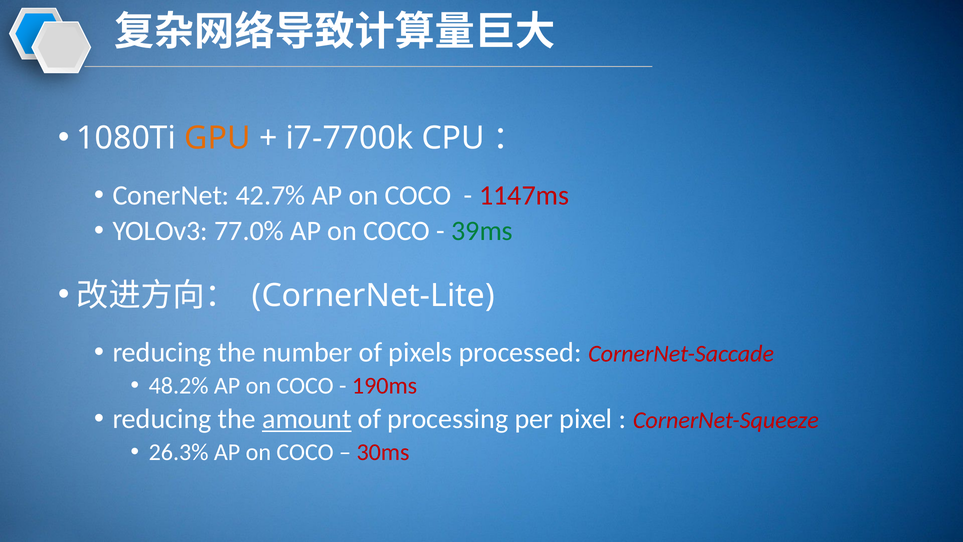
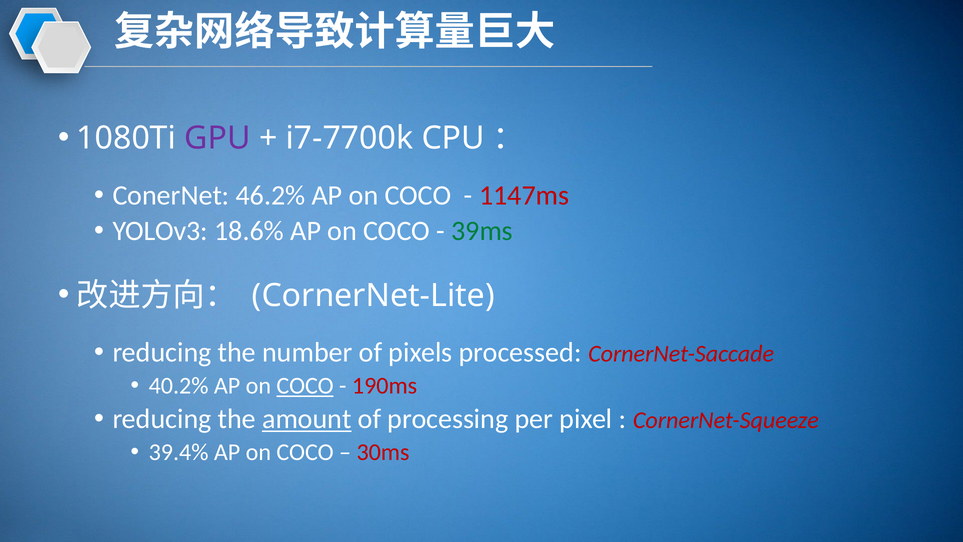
GPU colour: orange -> purple
42.7%: 42.7% -> 46.2%
77.0%: 77.0% -> 18.6%
48.2%: 48.2% -> 40.2%
COCO at (305, 386) underline: none -> present
26.3%: 26.3% -> 39.4%
